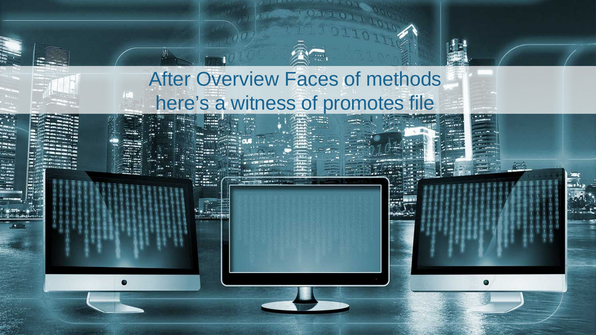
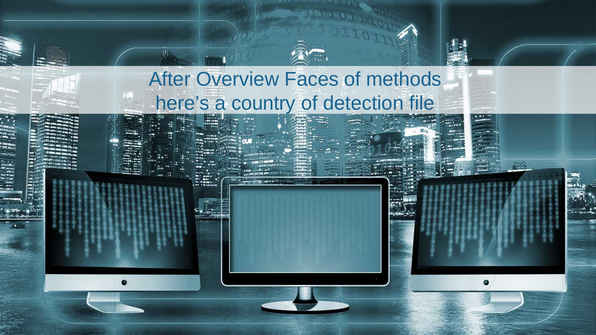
witness: witness -> country
promotes: promotes -> detection
